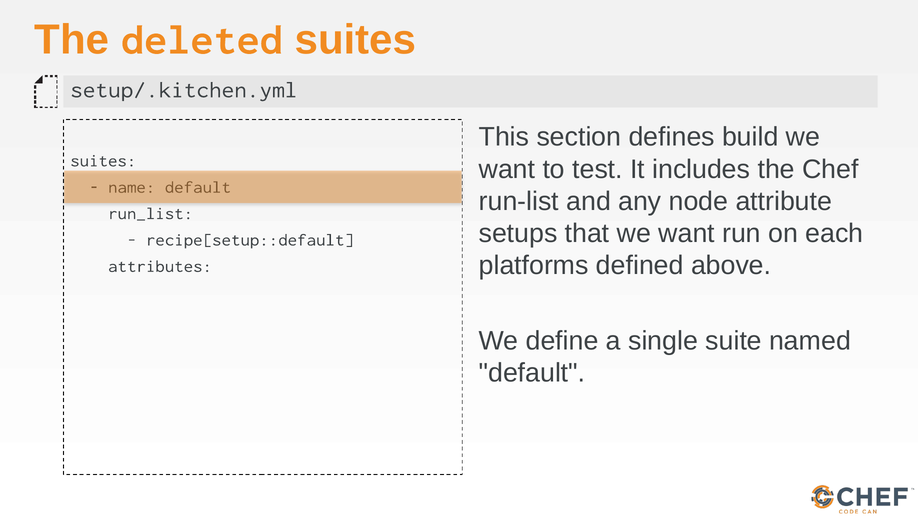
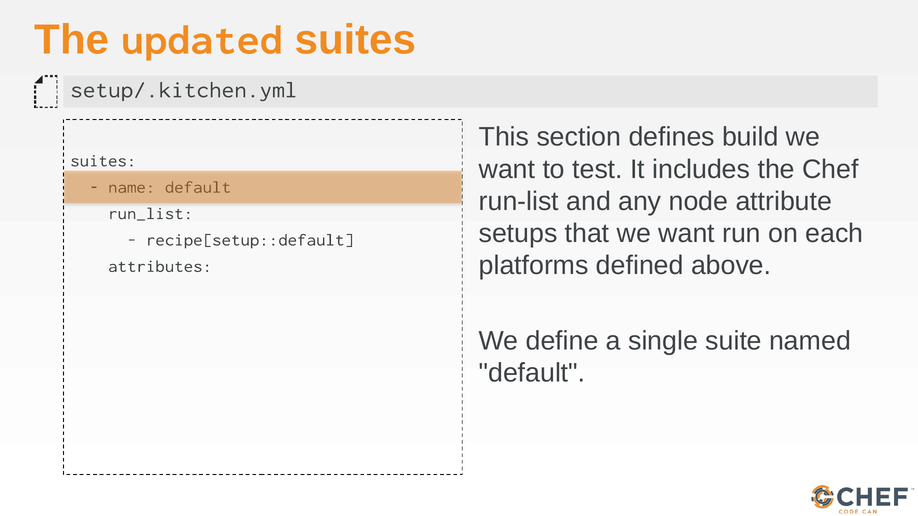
deleted: deleted -> updated
